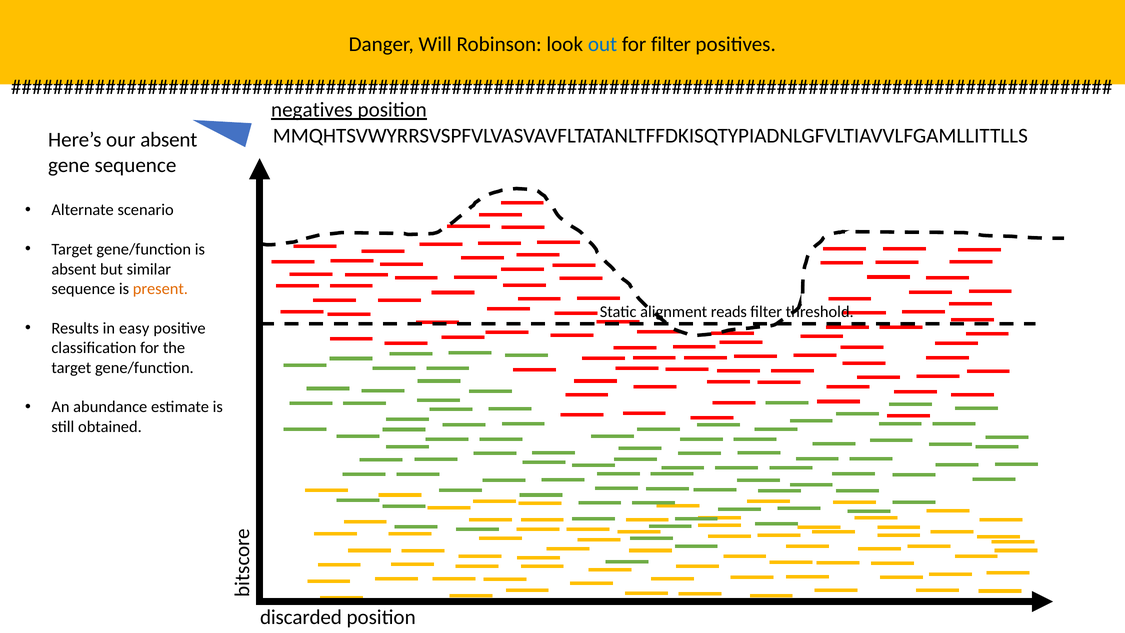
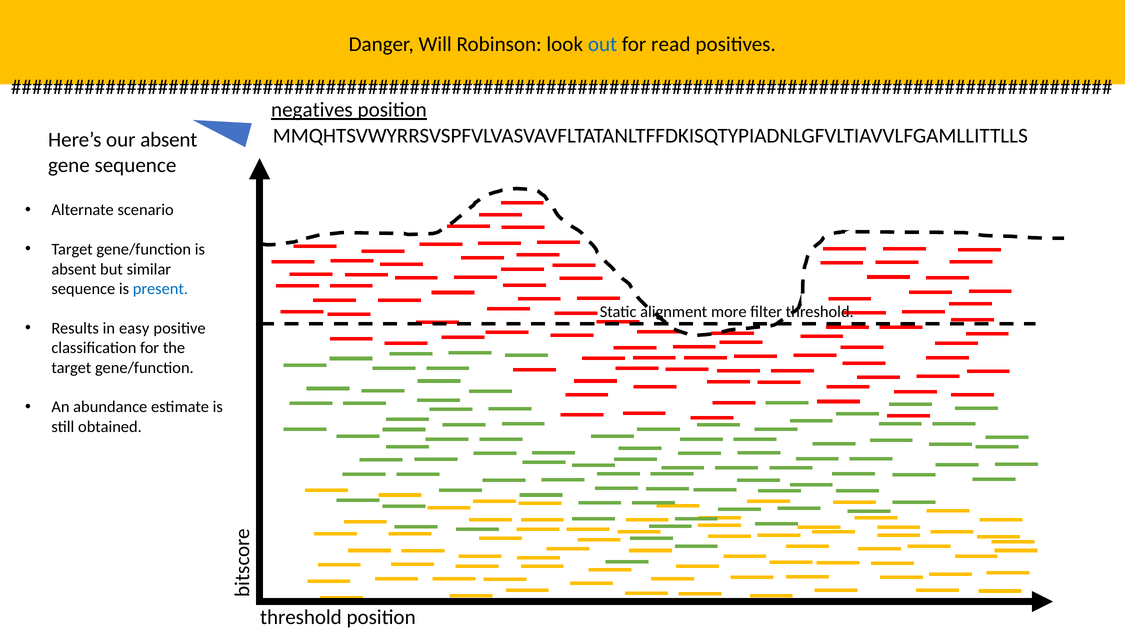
for filter: filter -> read
present colour: orange -> blue
reads: reads -> more
discarded at (301, 617): discarded -> threshold
